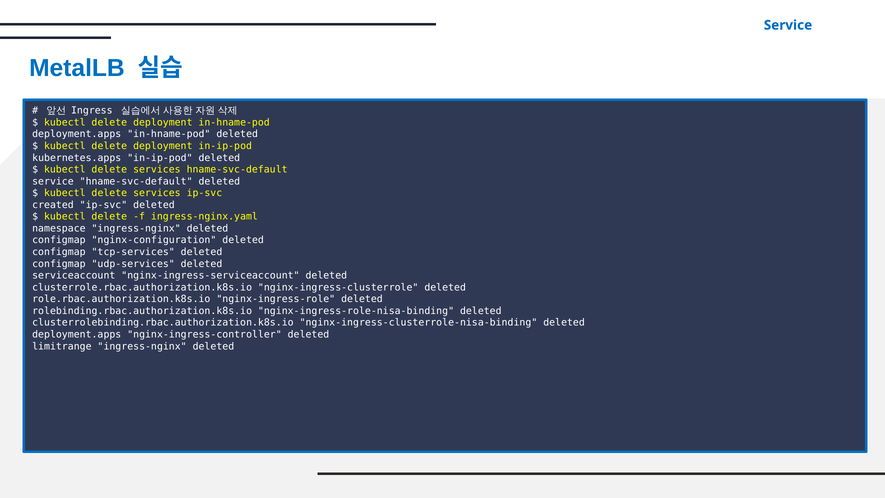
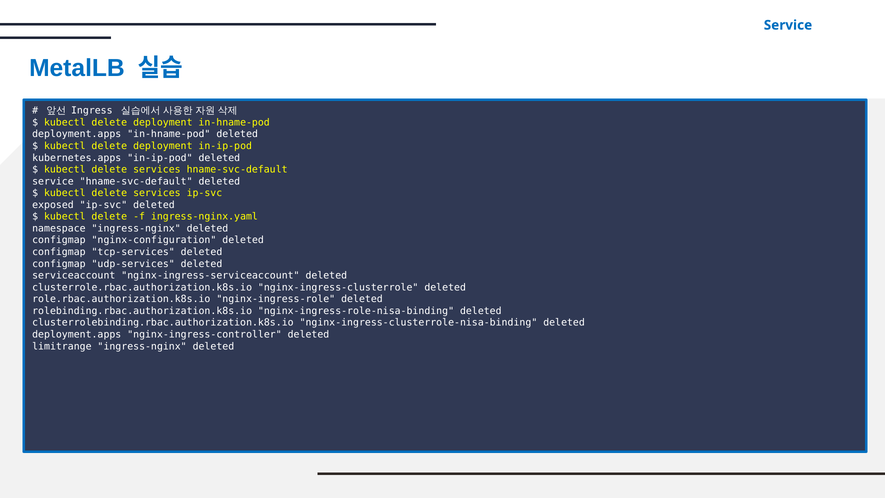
created: created -> exposed
